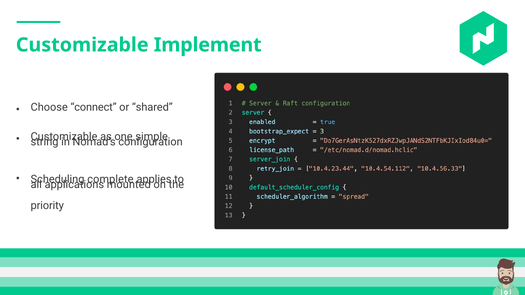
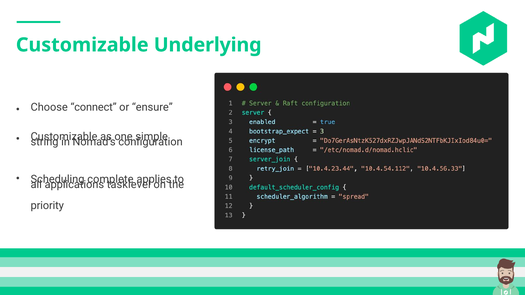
Implement: Implement -> Underlying
shared: shared -> ensure
mounted: mounted -> tasklevel
